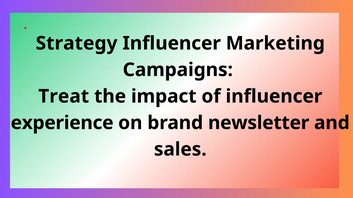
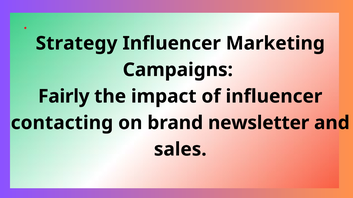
Treat: Treat -> Fairly
experience: experience -> contacting
